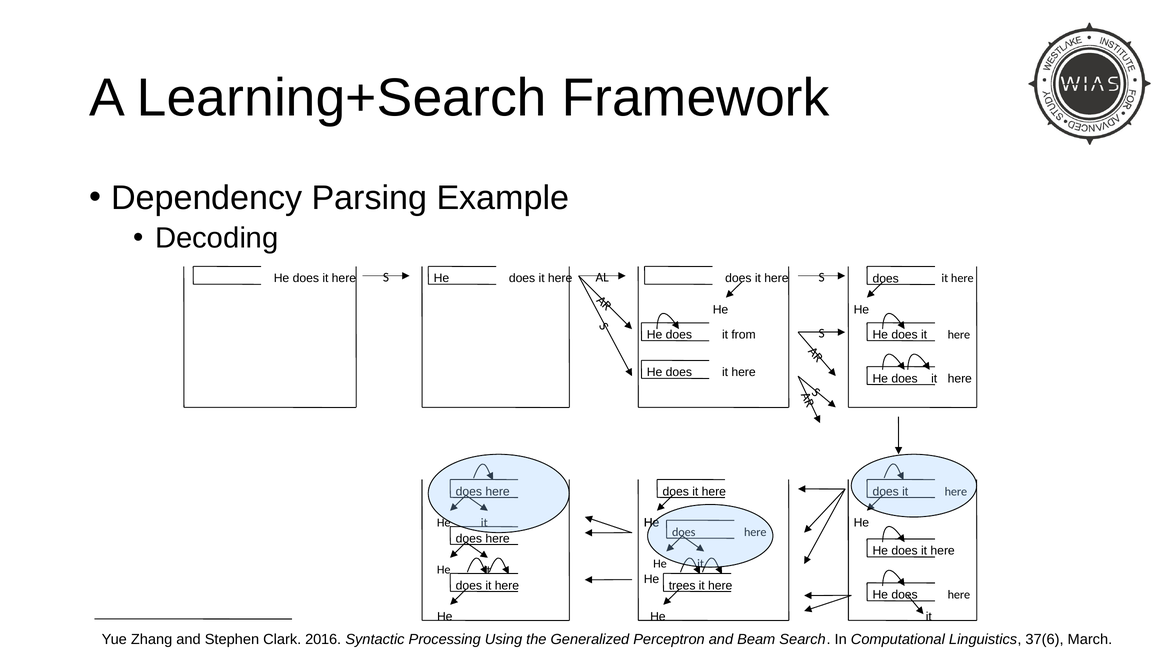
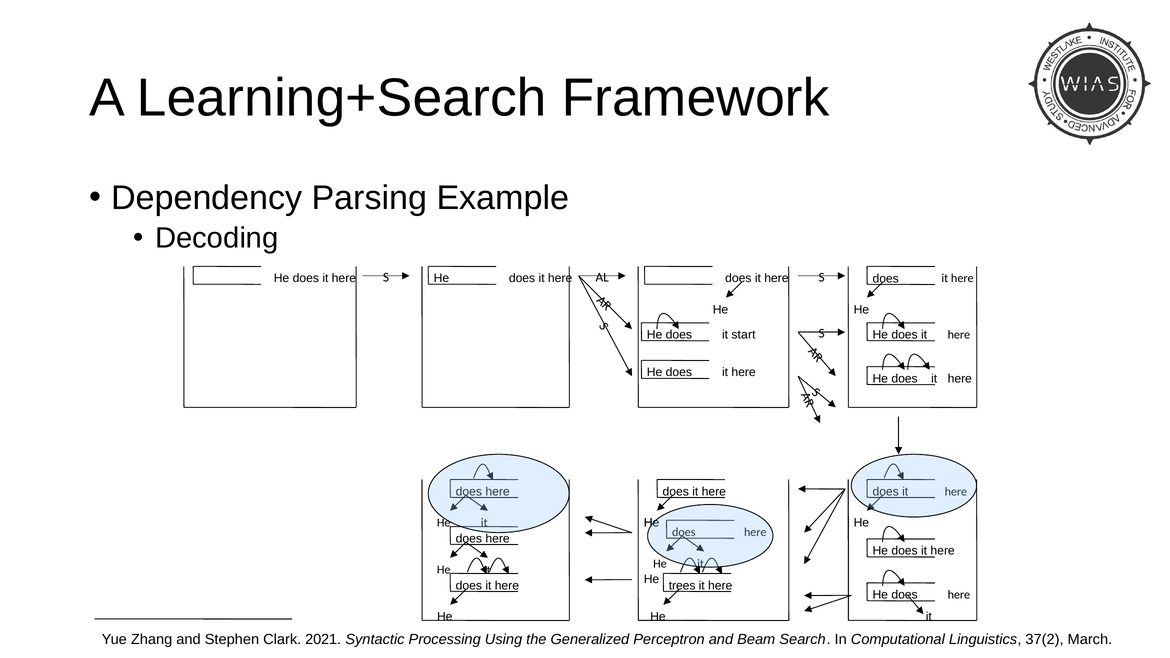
from: from -> start
2016: 2016 -> 2021
37(6: 37(6 -> 37(2
